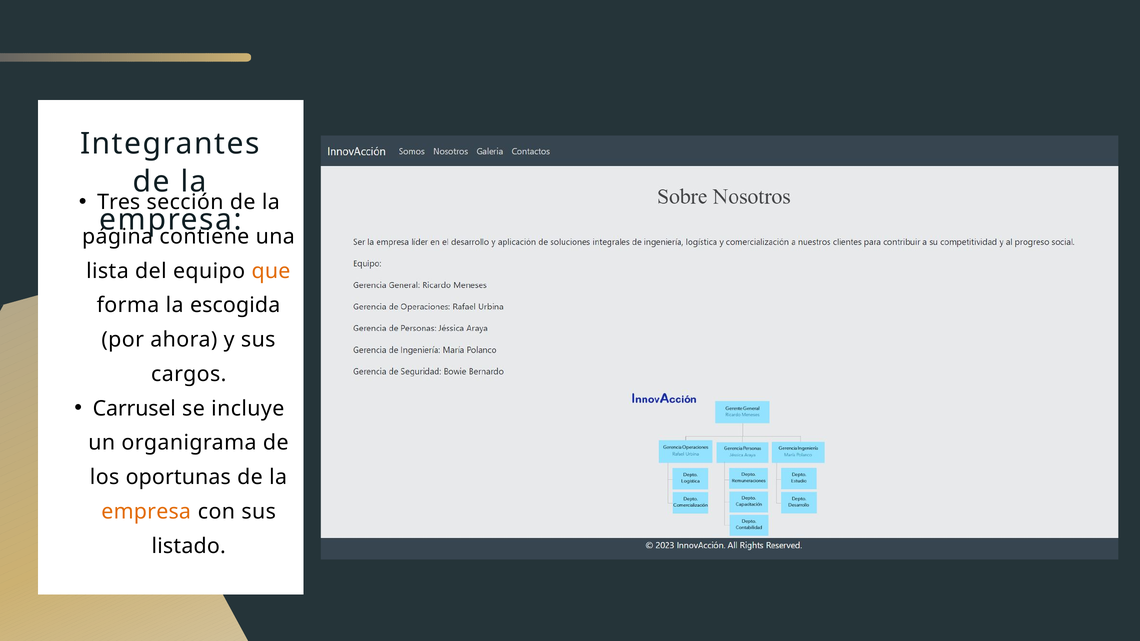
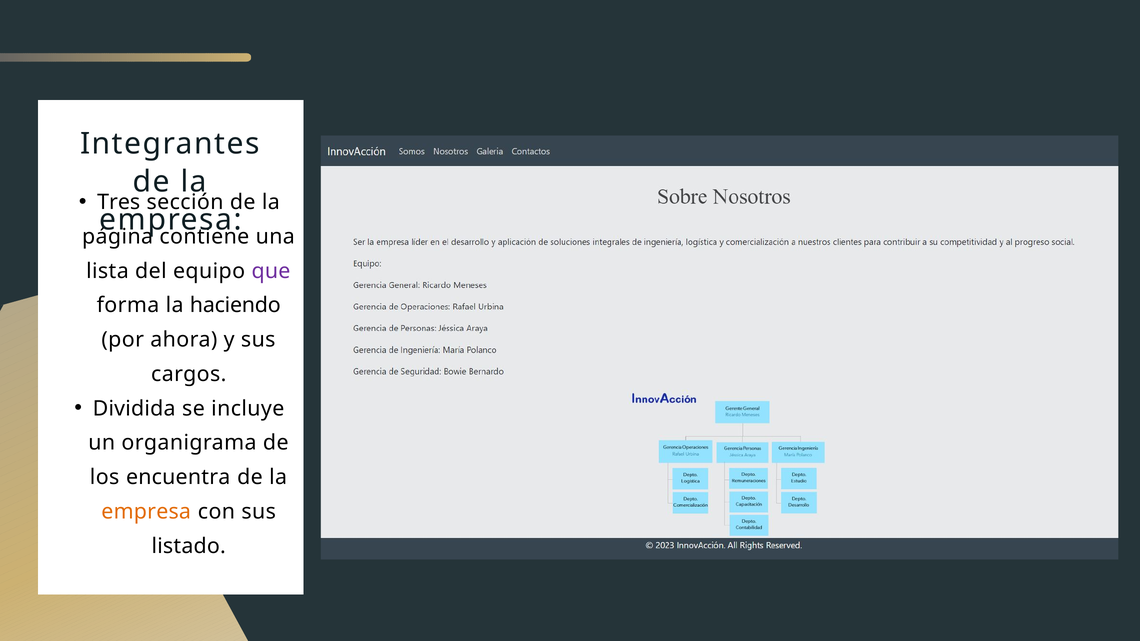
que colour: orange -> purple
escogida: escogida -> haciendo
Carrusel: Carrusel -> Dividida
oportunas: oportunas -> encuentra
